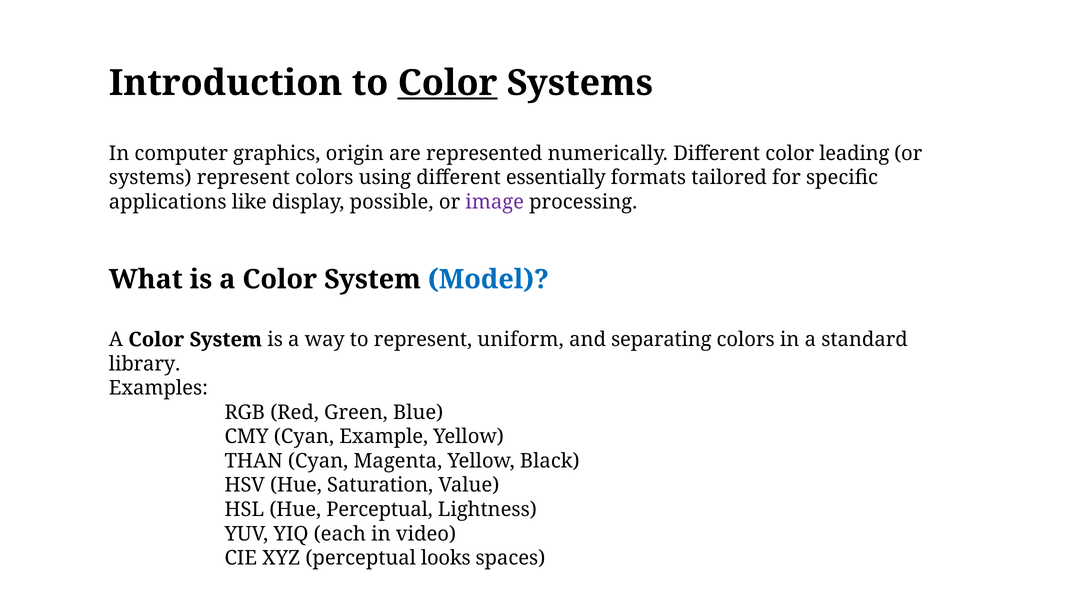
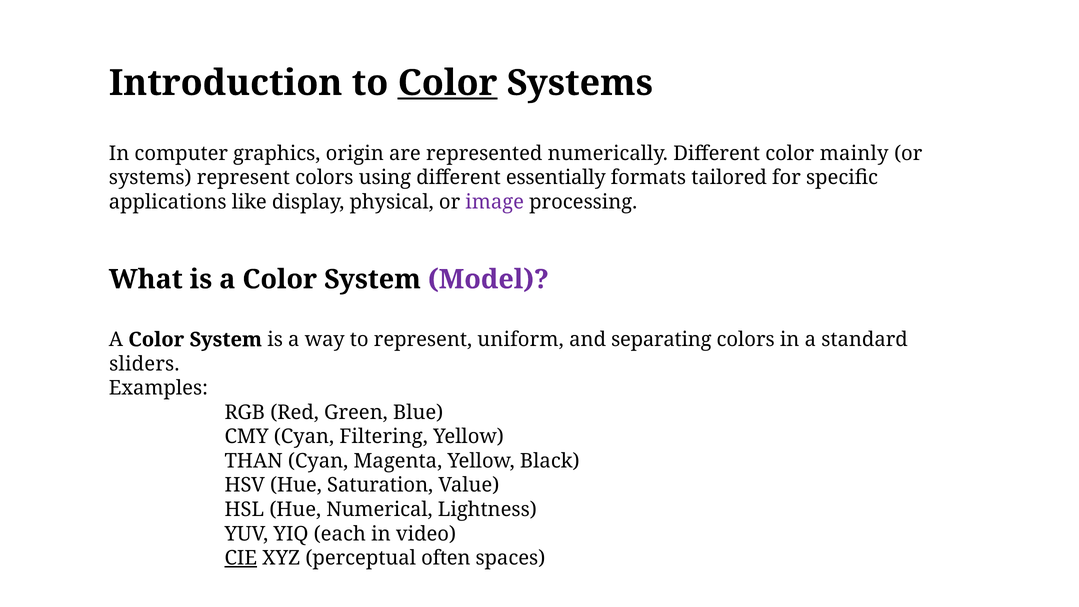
leading: leading -> mainly
possible: possible -> physical
Model colour: blue -> purple
library: library -> sliders
Example: Example -> Filtering
Hue Perceptual: Perceptual -> Numerical
CIE underline: none -> present
looks: looks -> often
